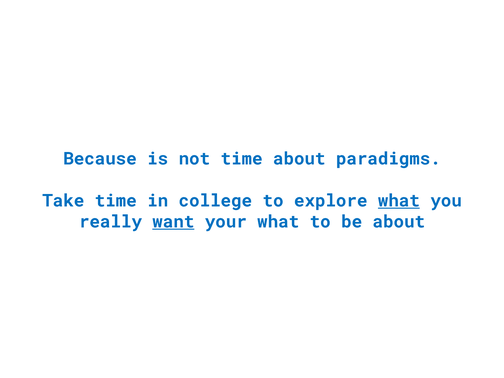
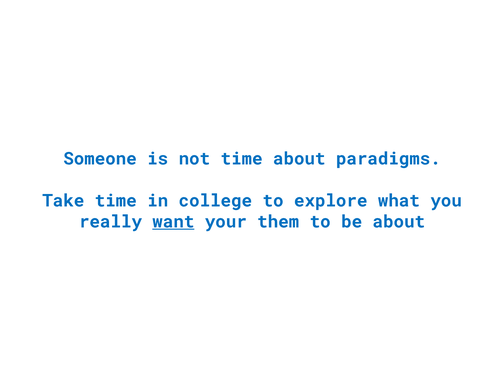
Because: Because -> Someone
what at (399, 201) underline: present -> none
your what: what -> them
